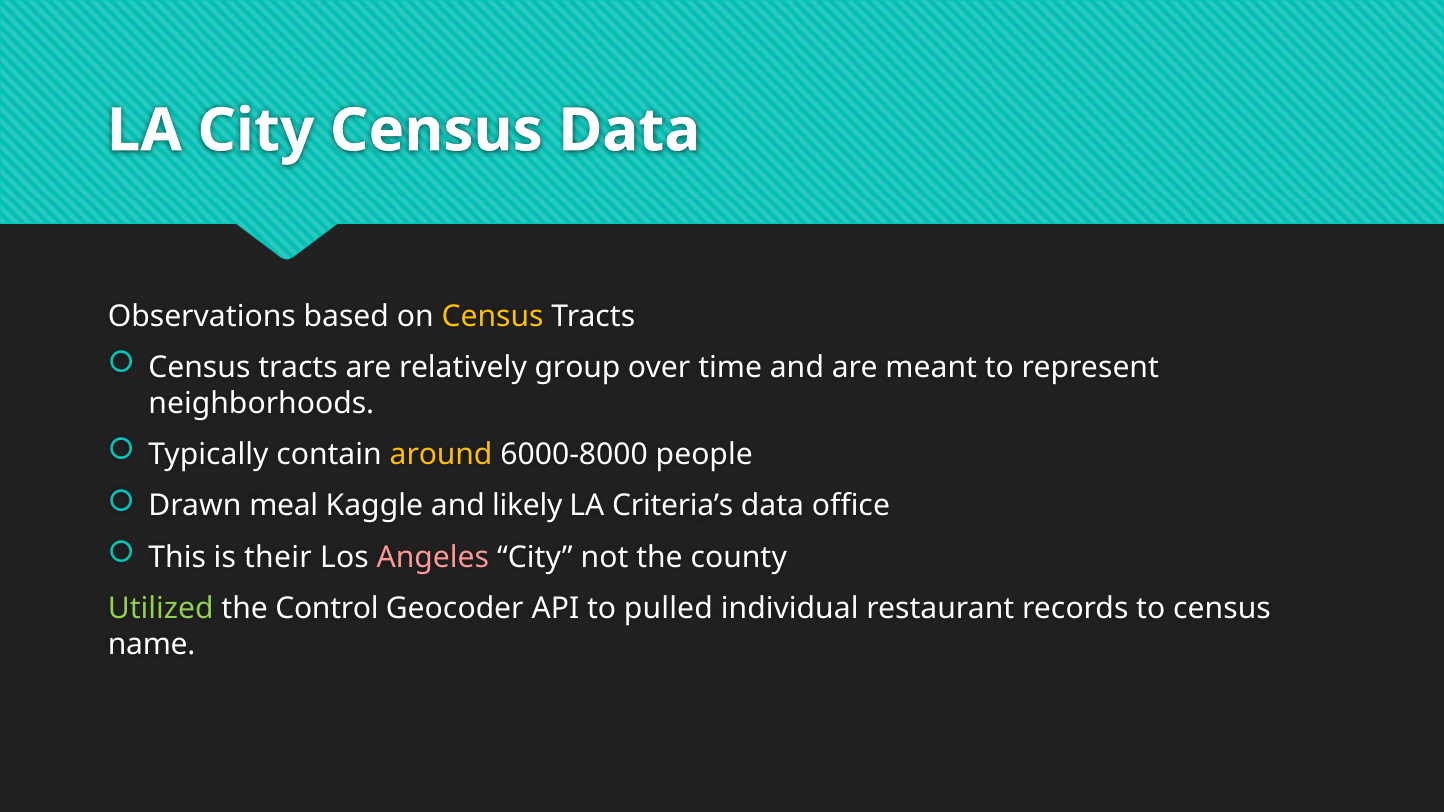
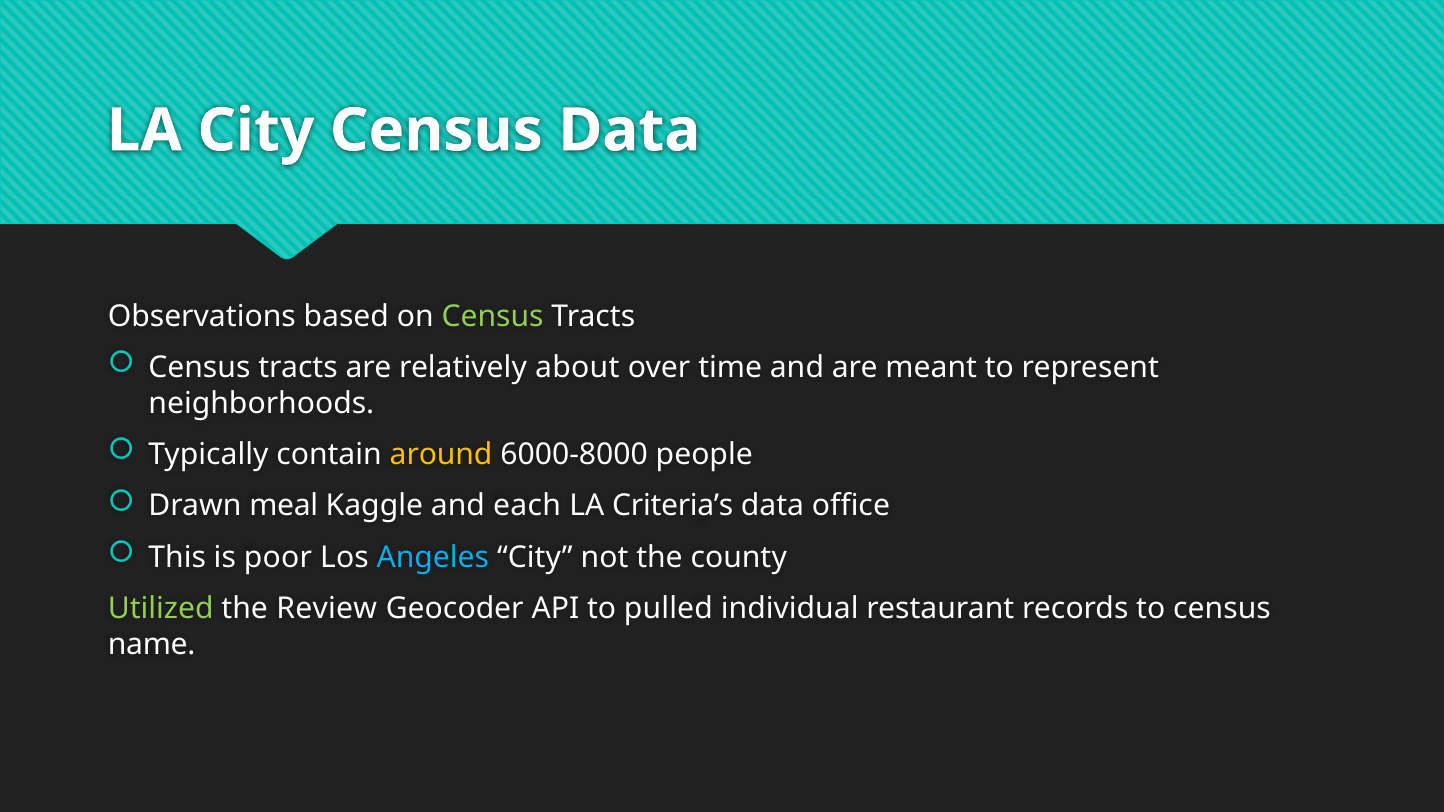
Census at (493, 317) colour: yellow -> light green
group: group -> about
likely: likely -> each
their: their -> poor
Angeles colour: pink -> light blue
Control: Control -> Review
